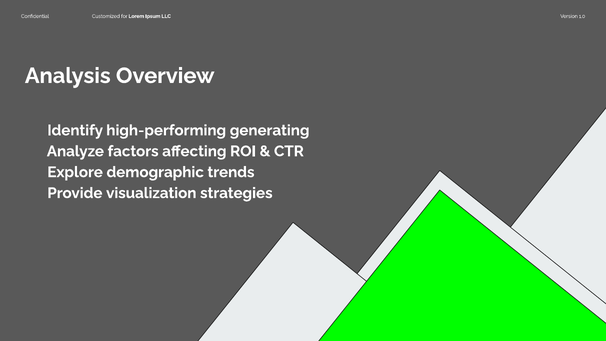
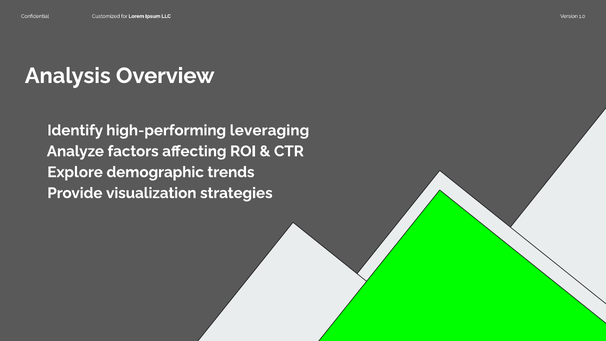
generating: generating -> leveraging
